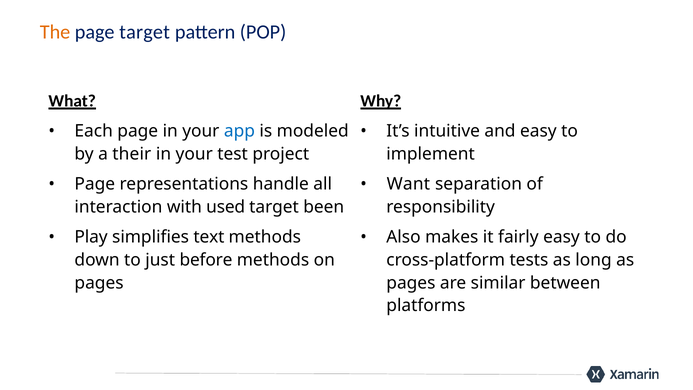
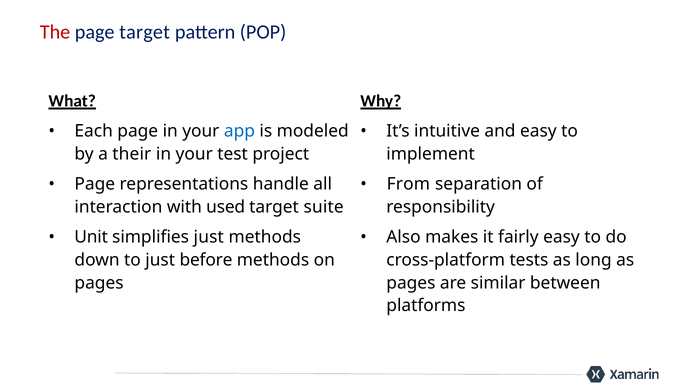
The colour: orange -> red
Want: Want -> From
been: been -> suite
Play: Play -> Unit
simplifies text: text -> just
